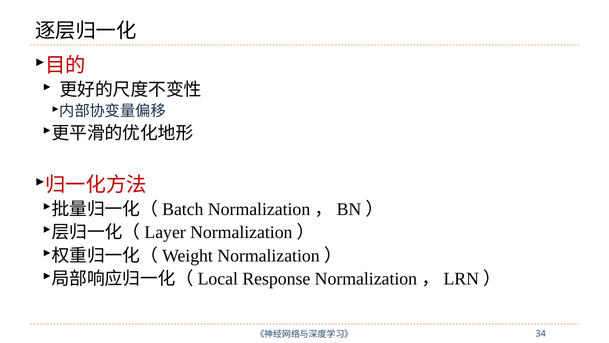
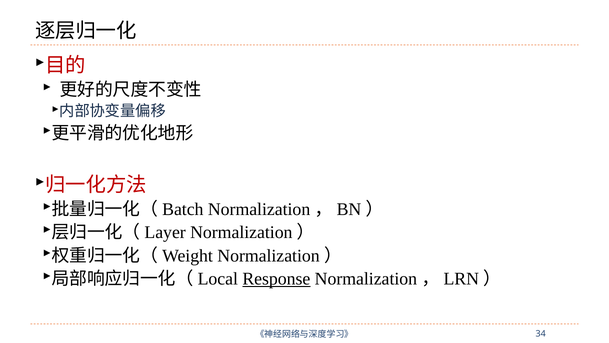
Response underline: none -> present
